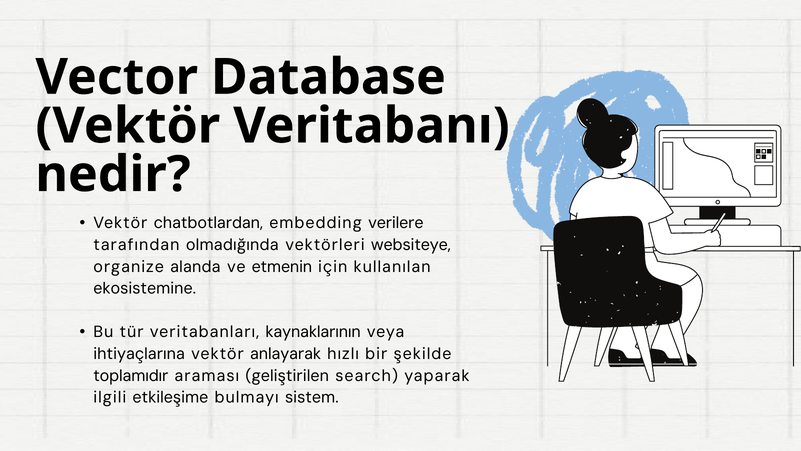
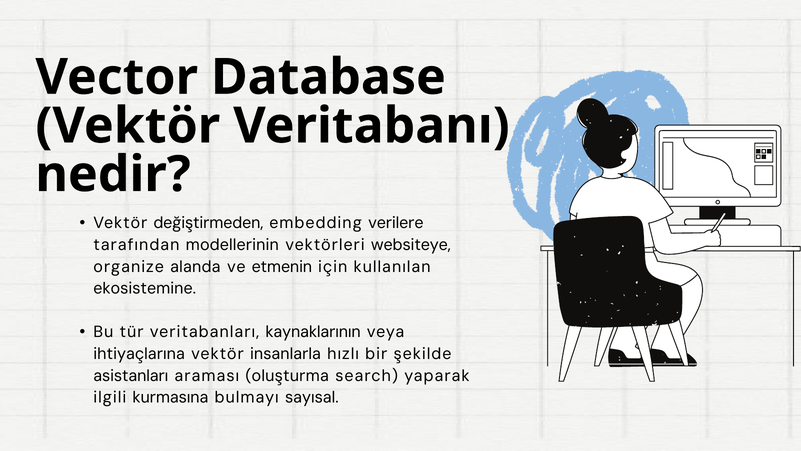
chatbotlardan: chatbotlardan -> değiştirmeden
olmadığında: olmadığında -> modellerinin
anlayarak: anlayarak -> insanlarla
toplamıdır: toplamıdır -> asistanları
geliştirilen: geliştirilen -> oluşturma
etkileşime: etkileşime -> kurmasına
sistem: sistem -> sayısal
